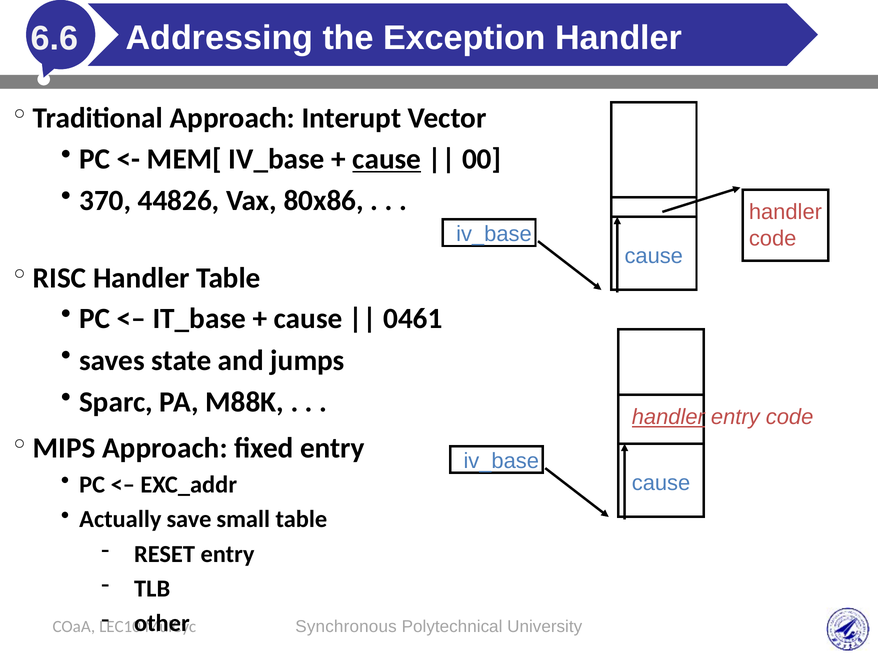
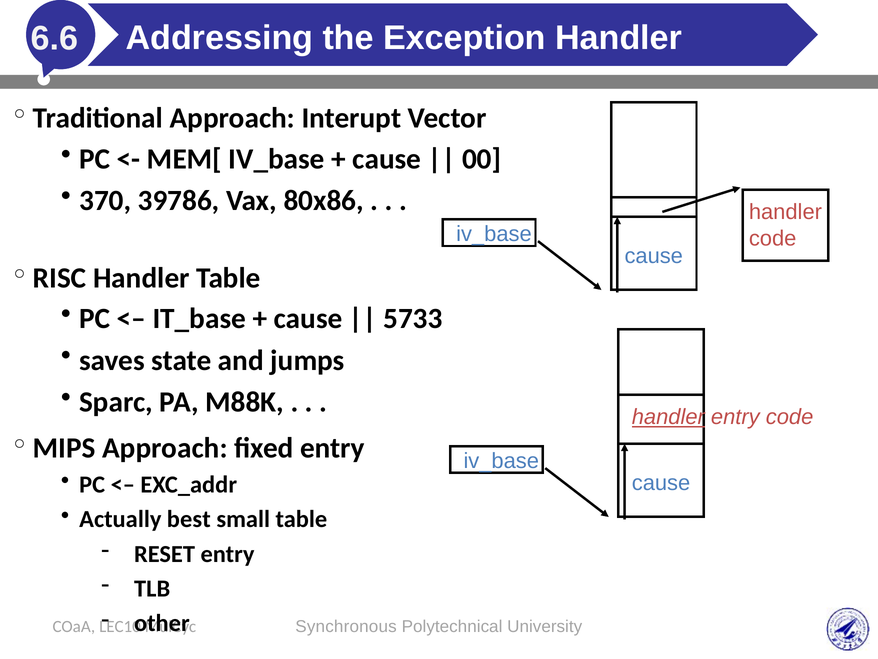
cause at (387, 159) underline: present -> none
44826: 44826 -> 39786
0461: 0461 -> 5733
save: save -> best
